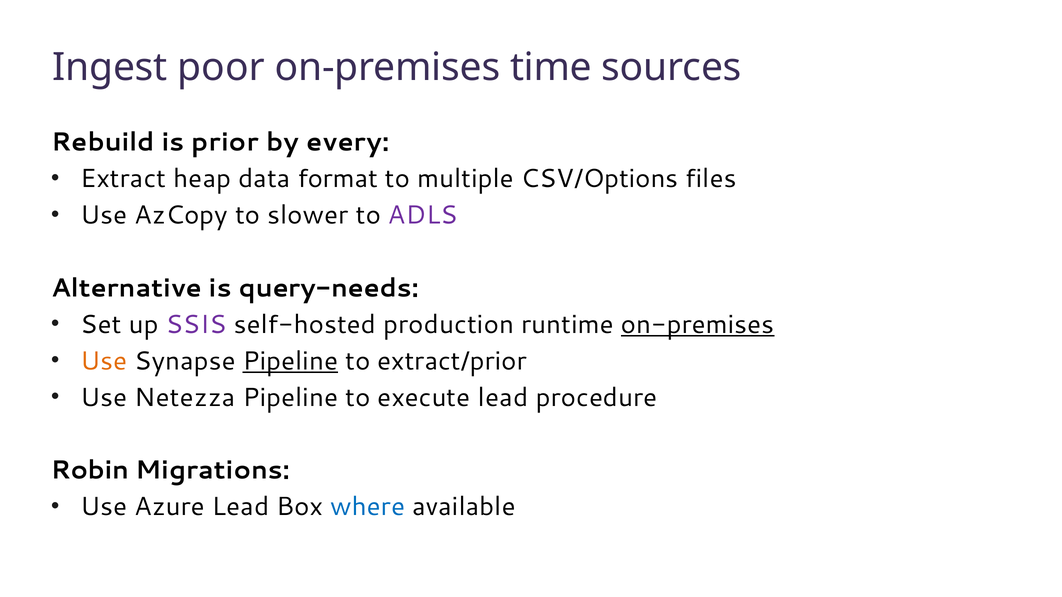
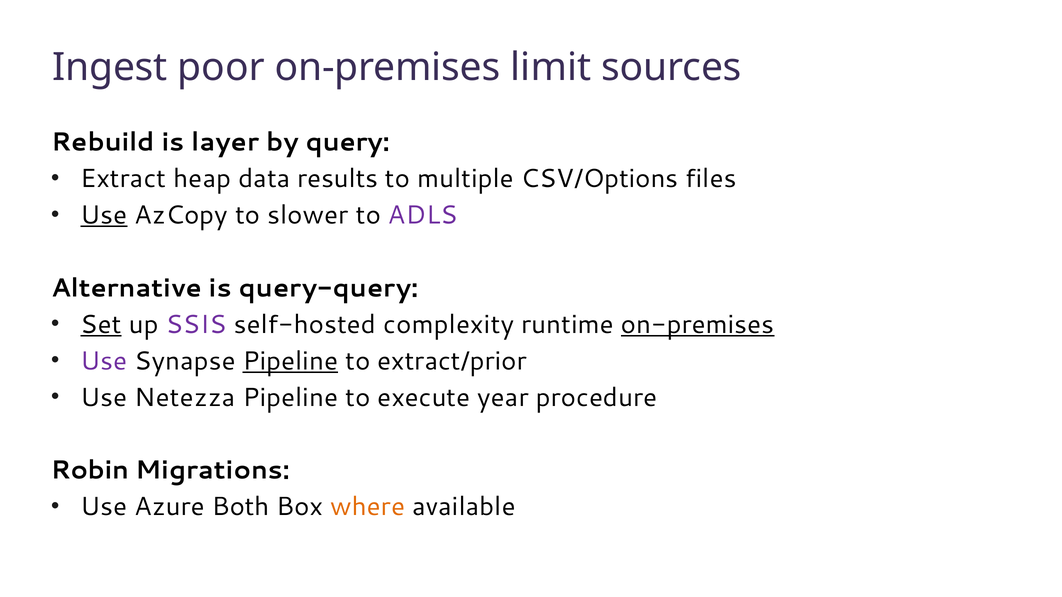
time: time -> limit
prior: prior -> layer
every: every -> query
format: format -> results
Use at (104, 215) underline: none -> present
query-needs: query-needs -> query-query
Set underline: none -> present
production: production -> complexity
Use at (104, 361) colour: orange -> purple
execute lead: lead -> year
Azure Lead: Lead -> Both
where colour: blue -> orange
